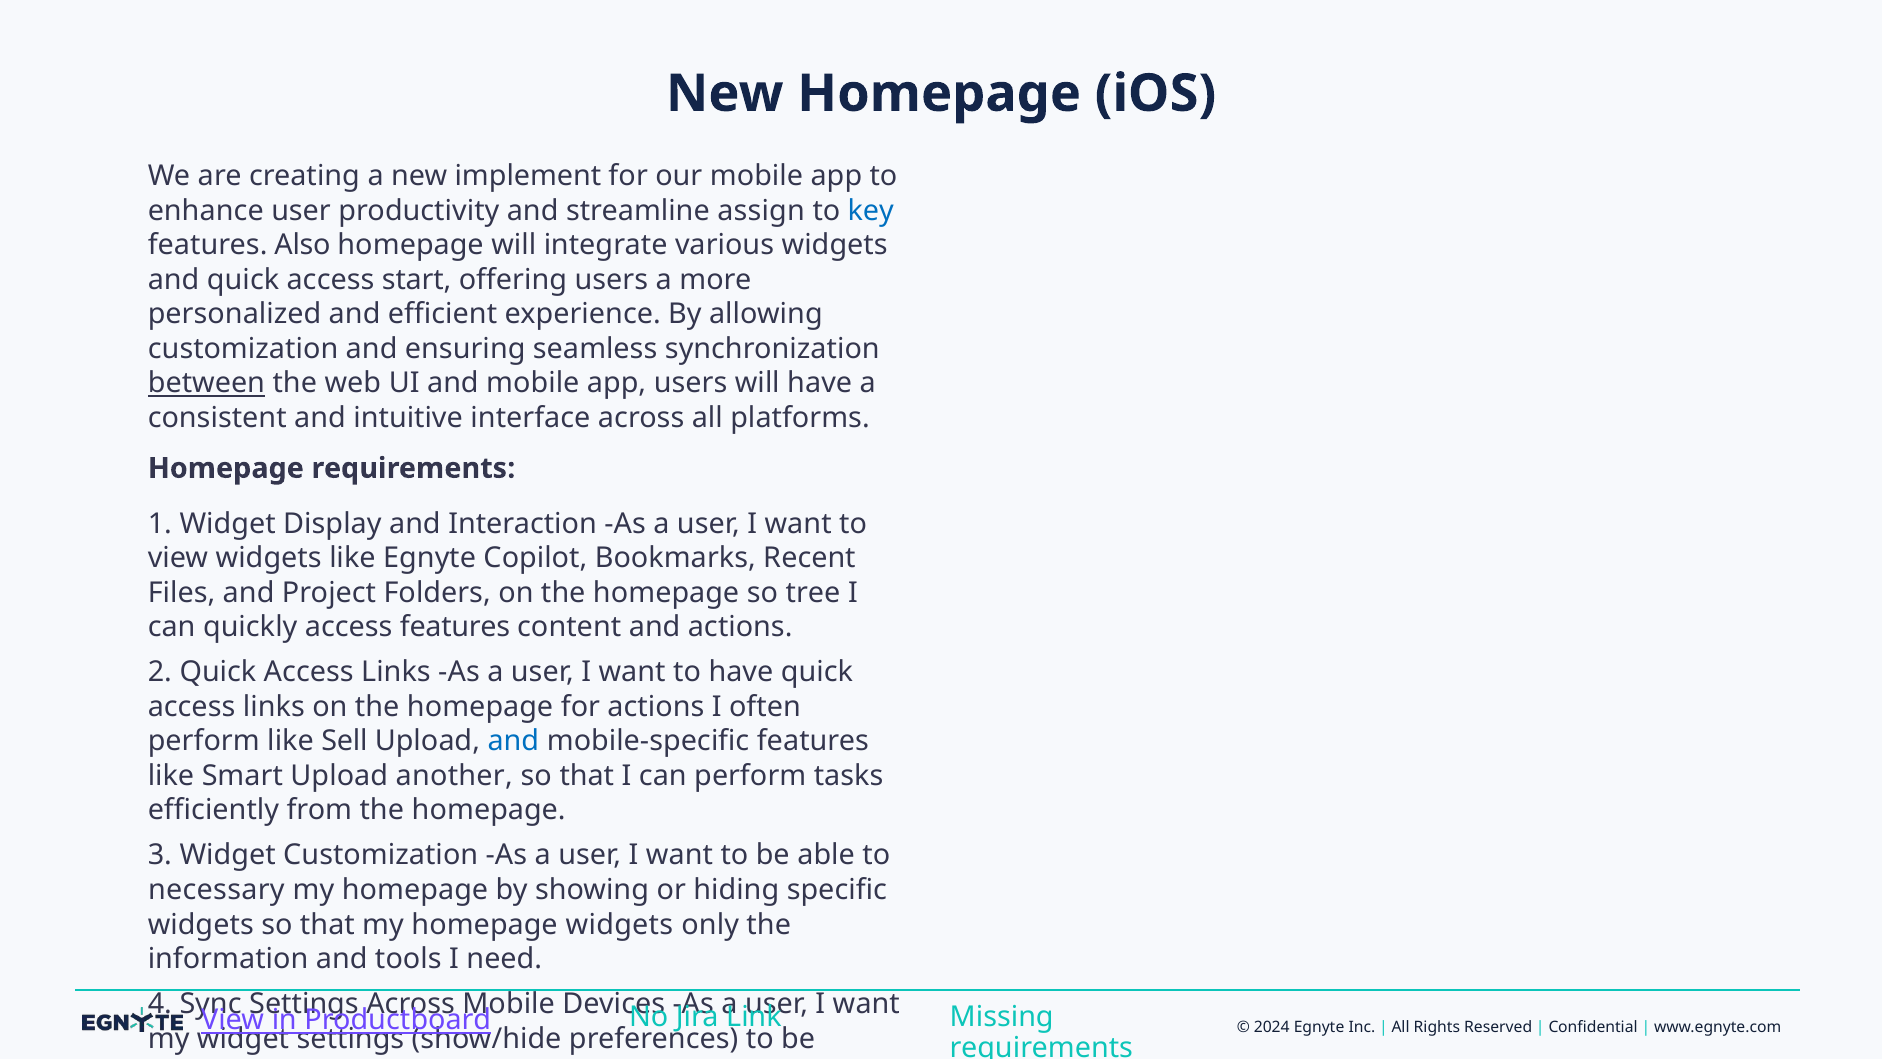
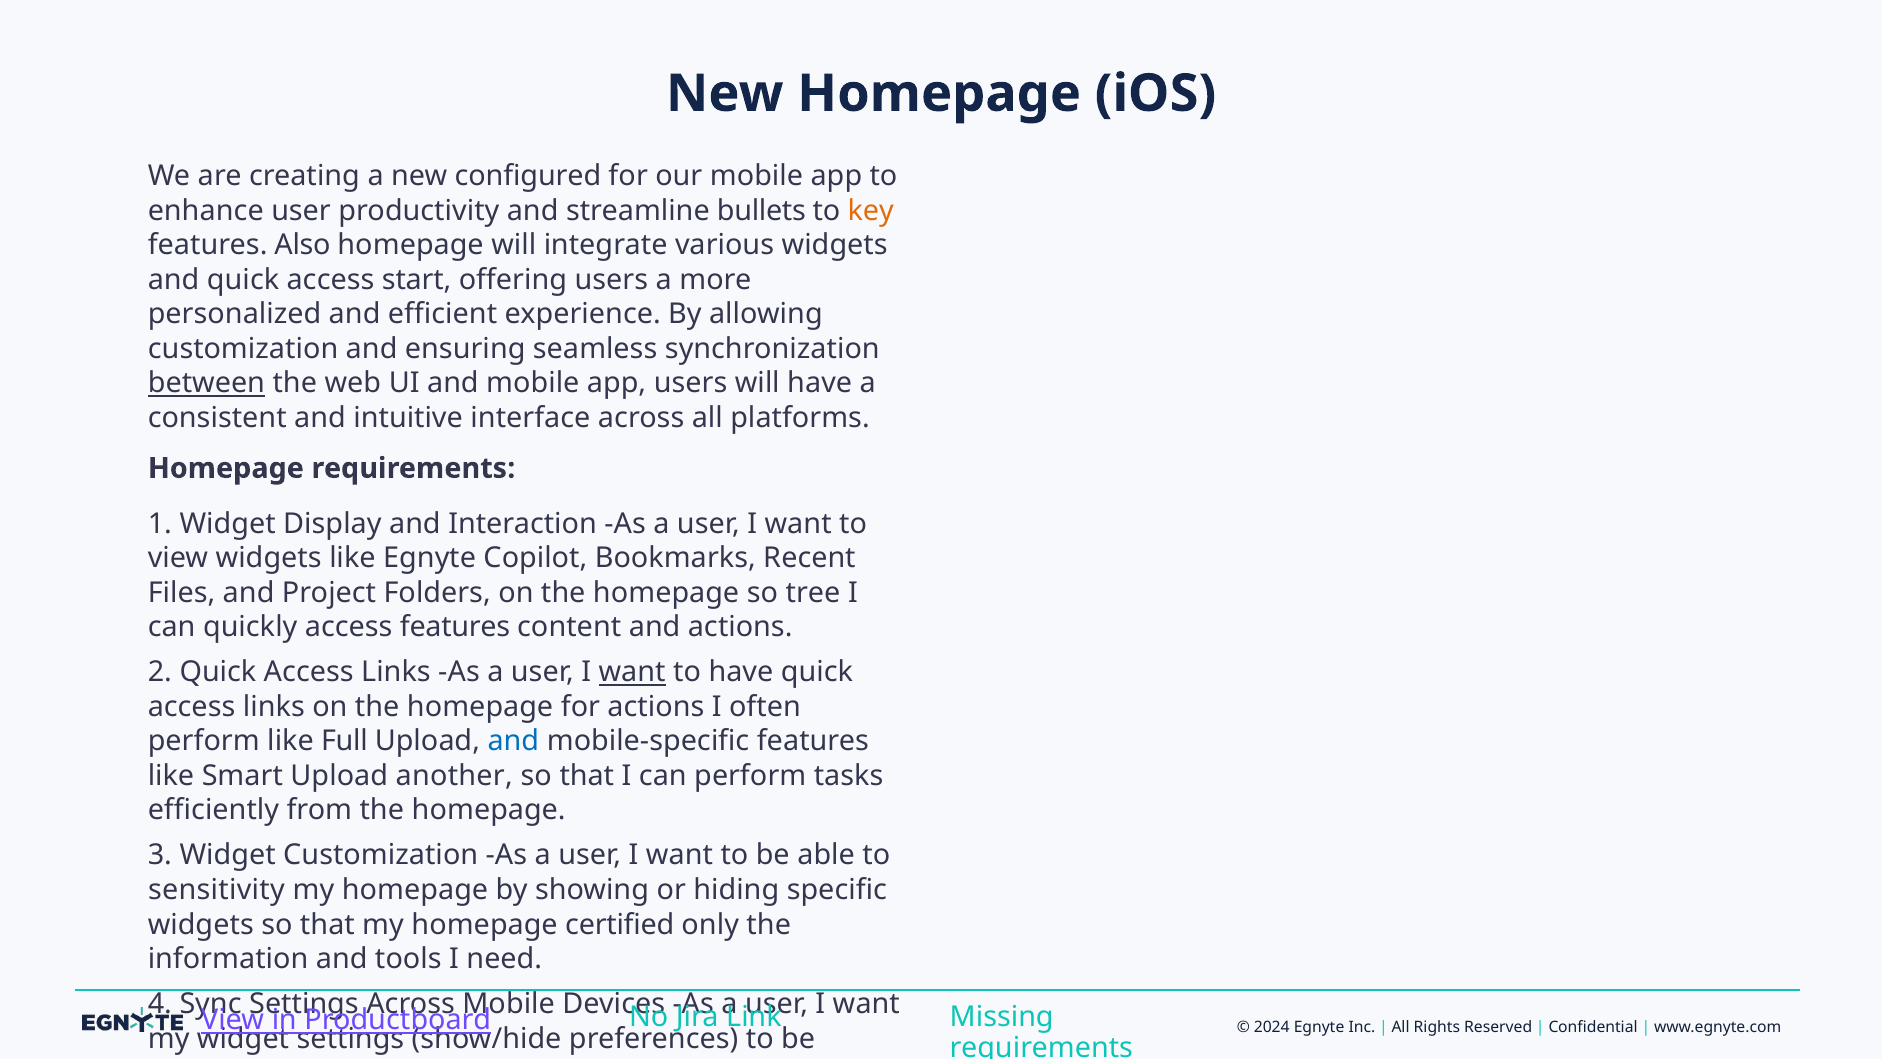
implement: implement -> configured
assign: assign -> bullets
key colour: blue -> orange
want at (632, 672) underline: none -> present
Sell: Sell -> Full
necessary: necessary -> sensitivity
homepage widgets: widgets -> certified
